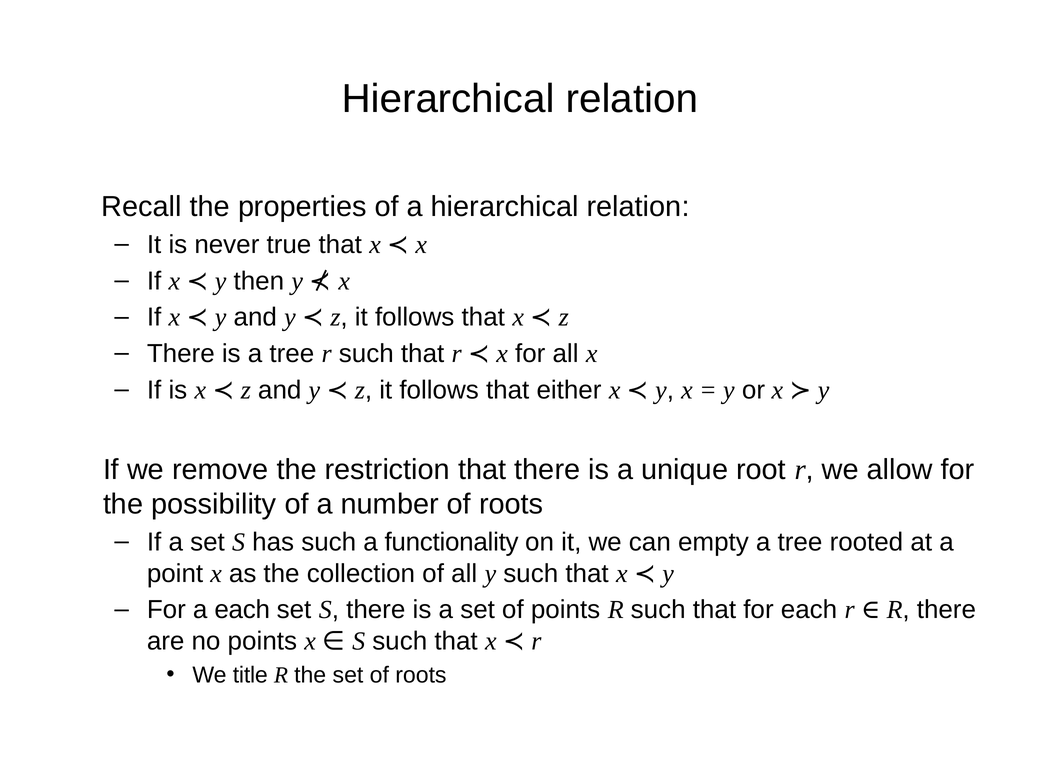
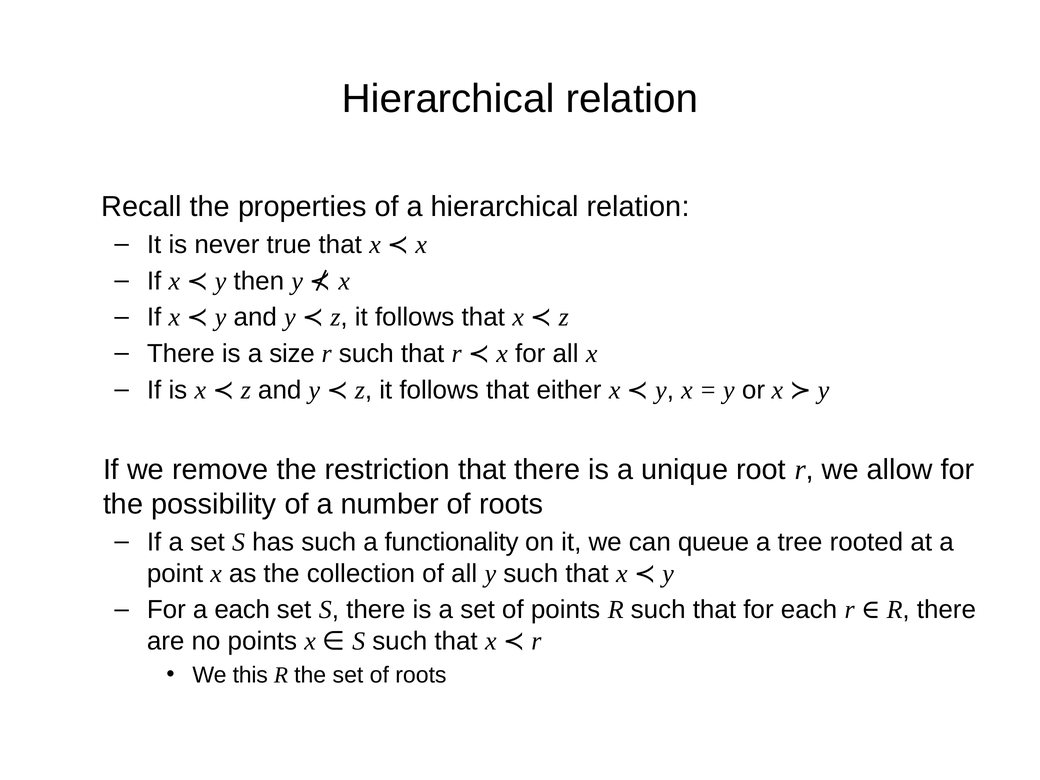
is a tree: tree -> size
empty: empty -> queue
title: title -> this
